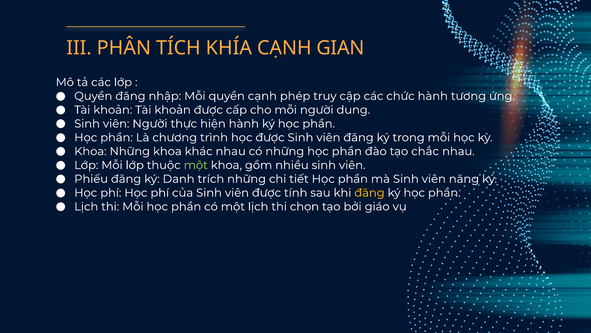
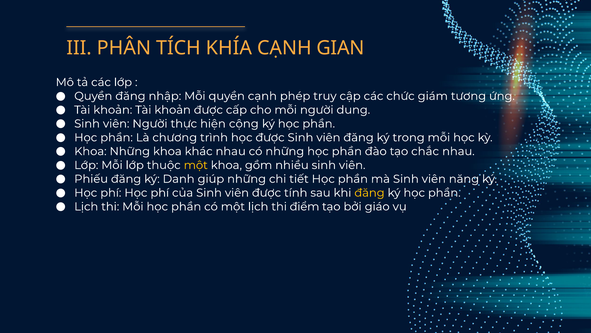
chức hành: hành -> giám
hiện hành: hành -> cộng
một at (196, 165) colour: light green -> yellow
trích: trích -> giúp
chọn: chọn -> điểm
